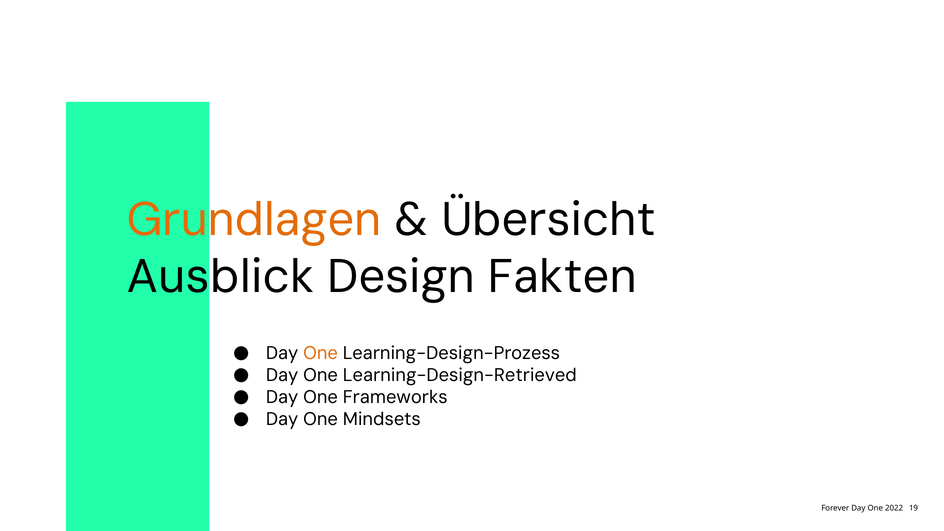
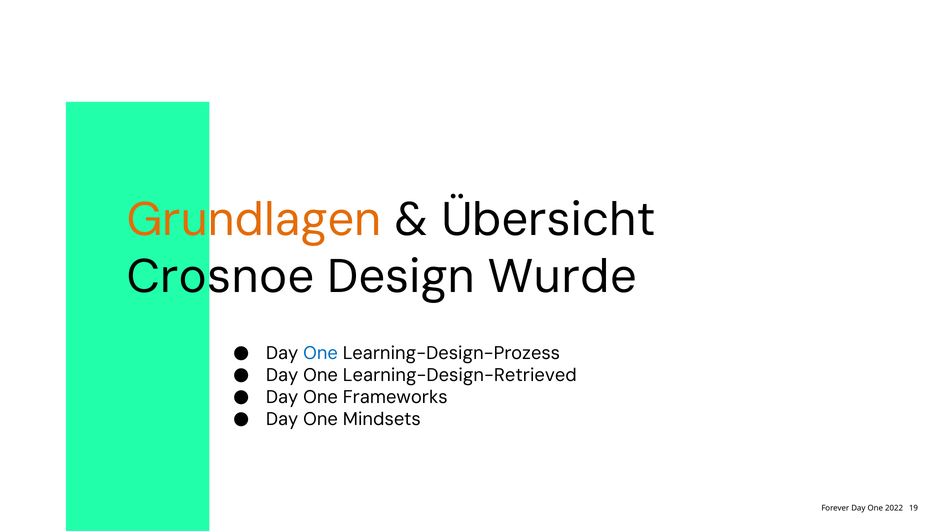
Ausblick: Ausblick -> Crosnoe
Fakten: Fakten -> Wurde
One at (321, 353) colour: orange -> blue
